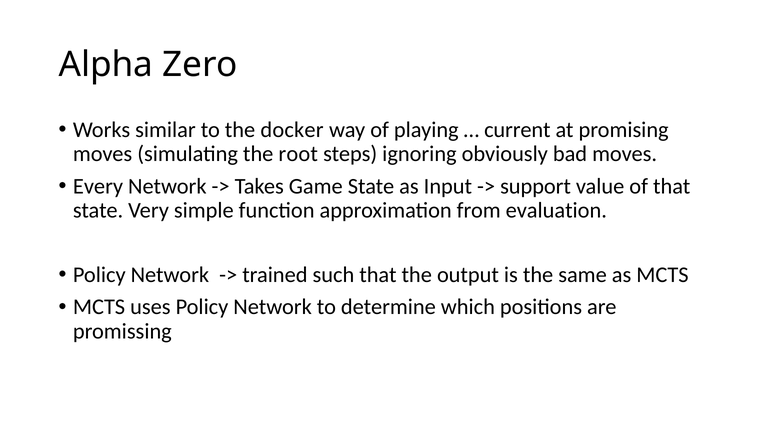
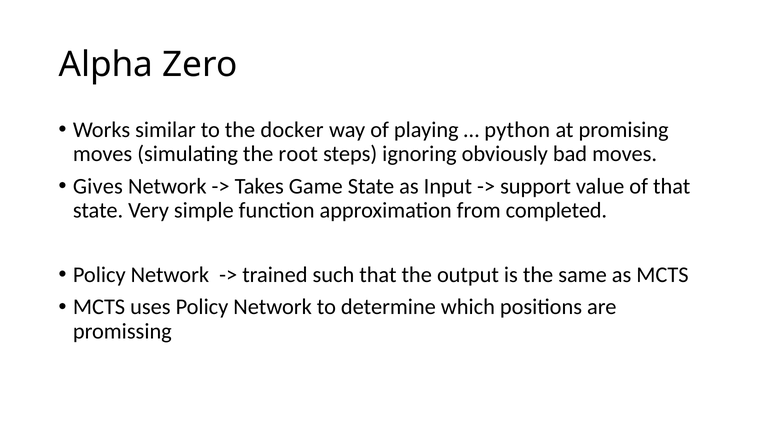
current: current -> python
Every: Every -> Gives
evaluation: evaluation -> completed
